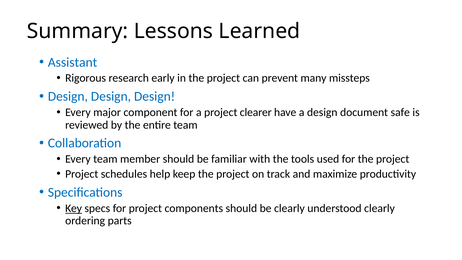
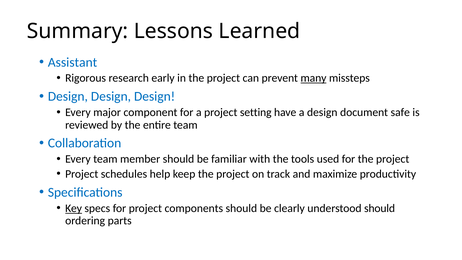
many underline: none -> present
clearer: clearer -> setting
understood clearly: clearly -> should
